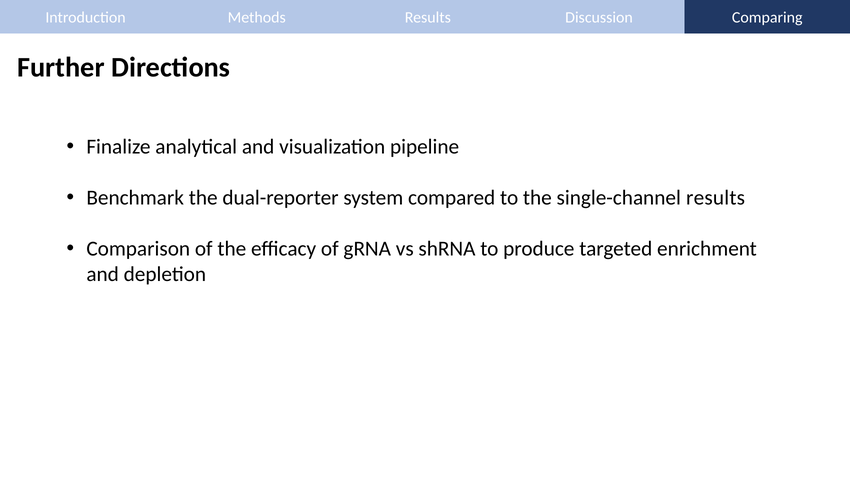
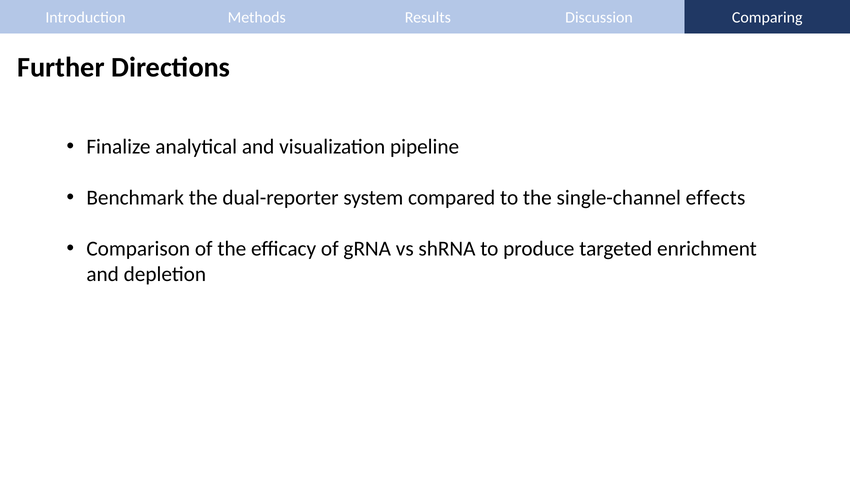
single-channel results: results -> effects
